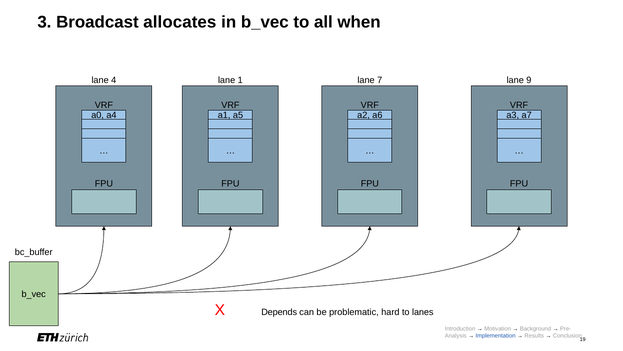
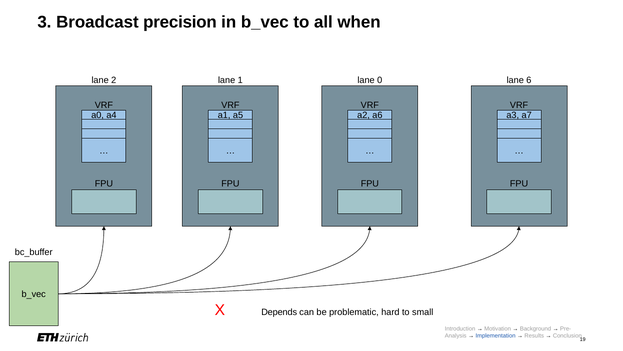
allocates: allocates -> precision
4: 4 -> 2
7: 7 -> 0
9: 9 -> 6
lanes: lanes -> small
